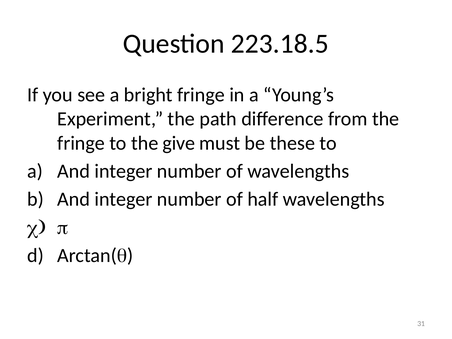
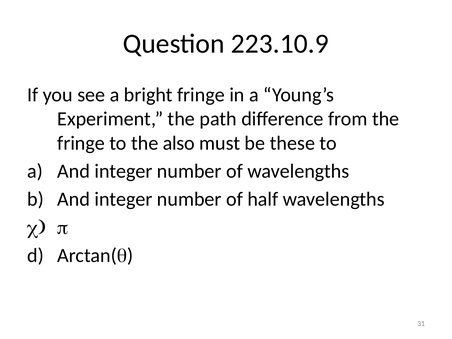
223.18.5: 223.18.5 -> 223.10.9
give: give -> also
